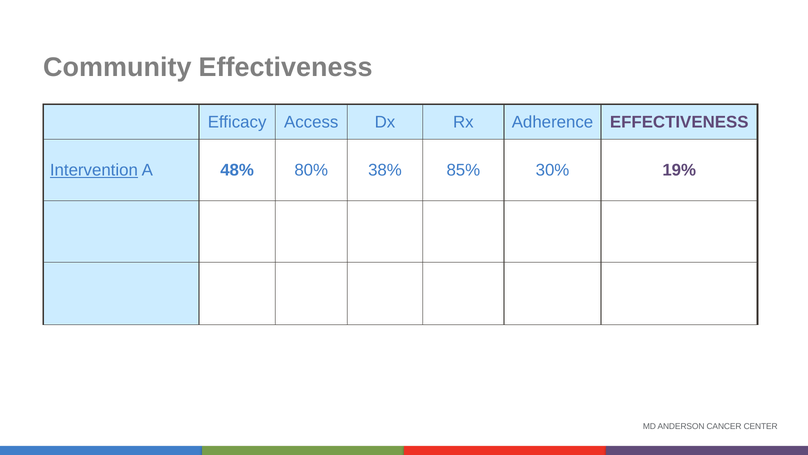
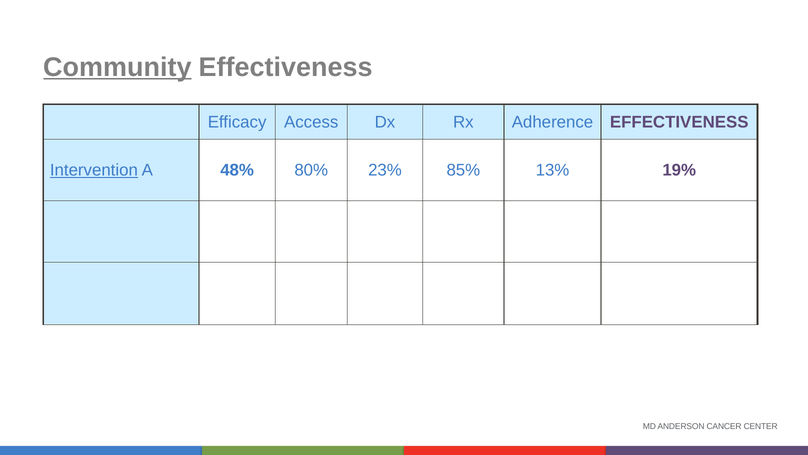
Community underline: none -> present
38%: 38% -> 23%
30%: 30% -> 13%
